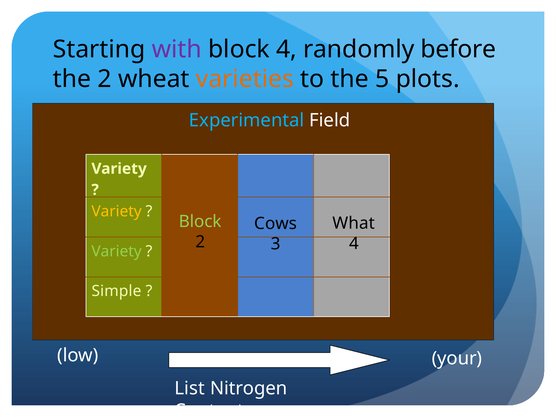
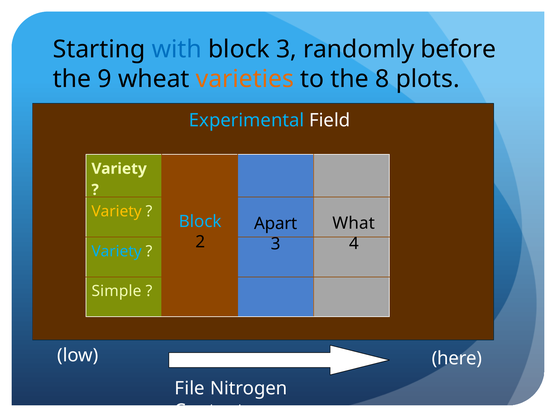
with colour: purple -> blue
block 4: 4 -> 3
the 2: 2 -> 9
5: 5 -> 8
Block at (200, 221) colour: light green -> light blue
Cows: Cows -> Apart
Variety at (117, 251) colour: light green -> light blue
your: your -> here
List: List -> File
